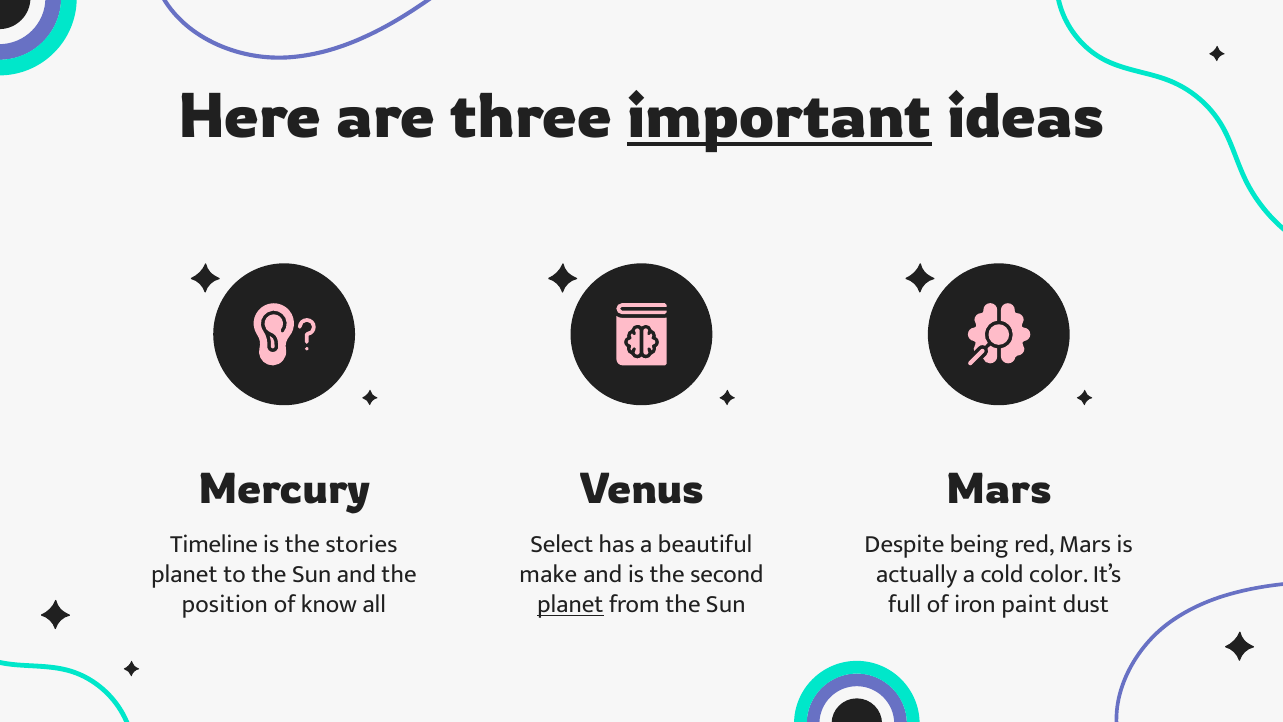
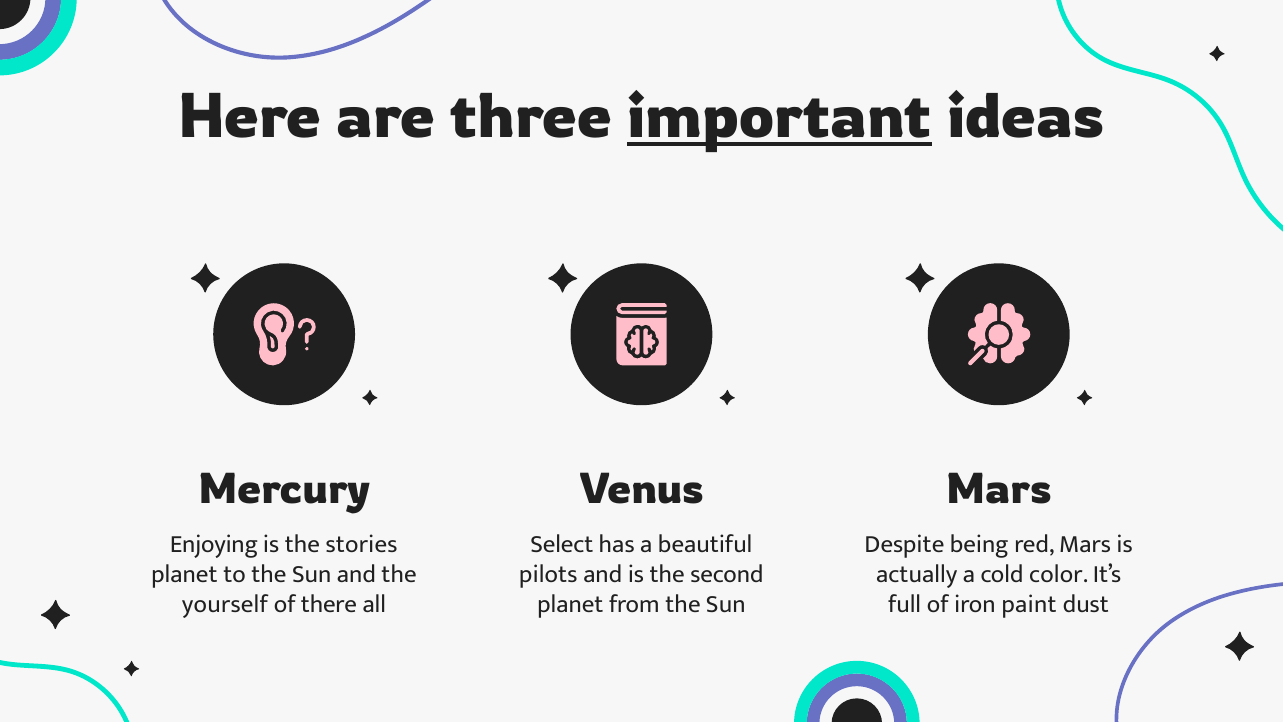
Timeline: Timeline -> Enjoying
make: make -> pilots
position: position -> yourself
know: know -> there
planet at (570, 604) underline: present -> none
